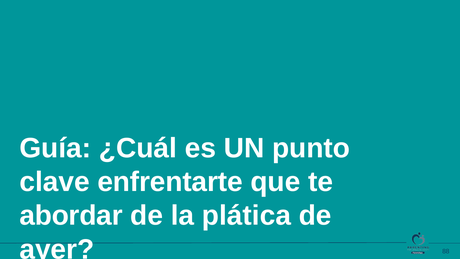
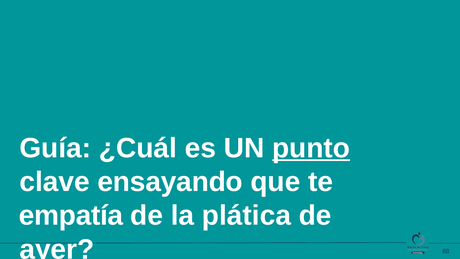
punto underline: none -> present
enfrentarte: enfrentarte -> ensayando
abordar: abordar -> empatía
